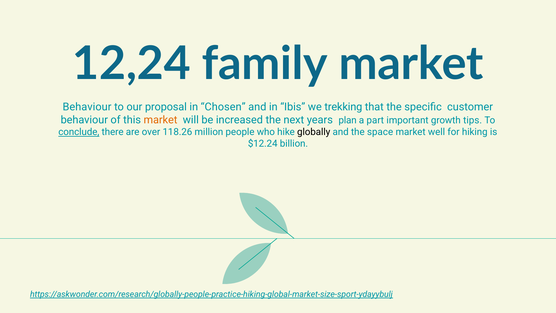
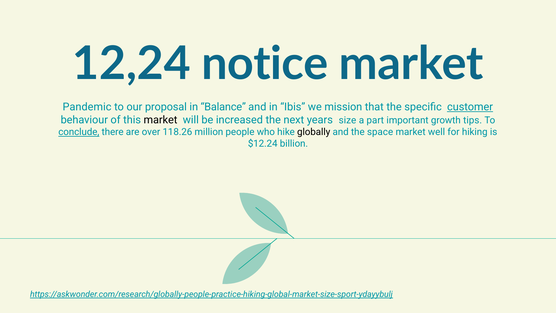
family: family -> notice
Behaviour at (87, 107): Behaviour -> Pandemic
Chosen: Chosen -> Balance
trekking: trekking -> mission
customer underline: none -> present
market at (161, 120) colour: orange -> black
plan: plan -> size
